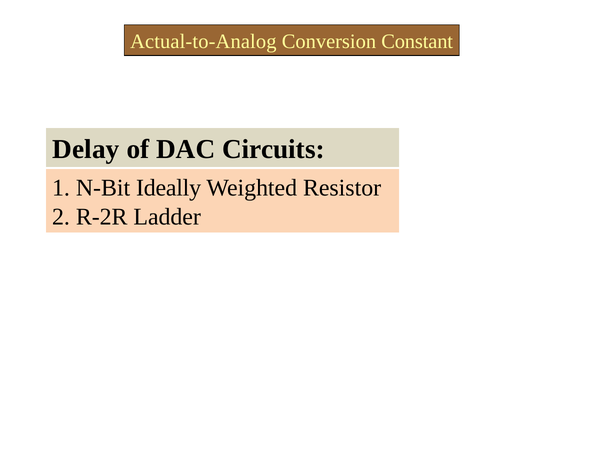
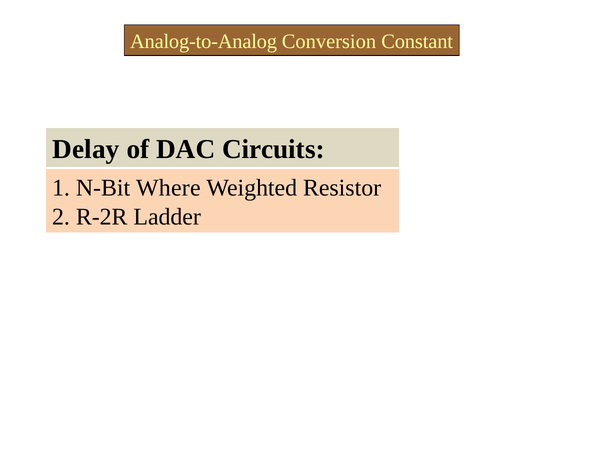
Actual-to-Analog: Actual-to-Analog -> Analog-to-Analog
Ideally: Ideally -> Where
